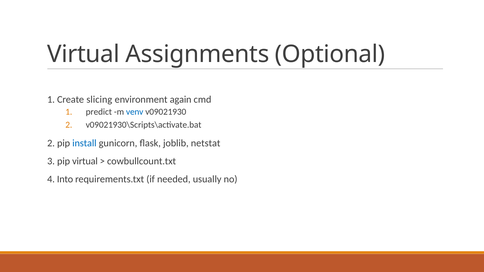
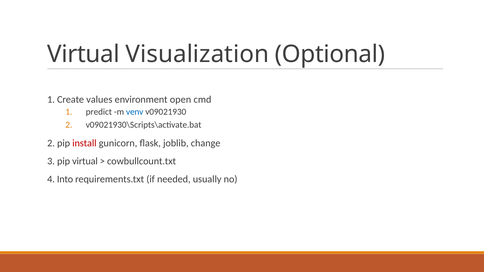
Assignments: Assignments -> Visualization
slicing: slicing -> values
again: again -> open
install colour: blue -> red
netstat: netstat -> change
